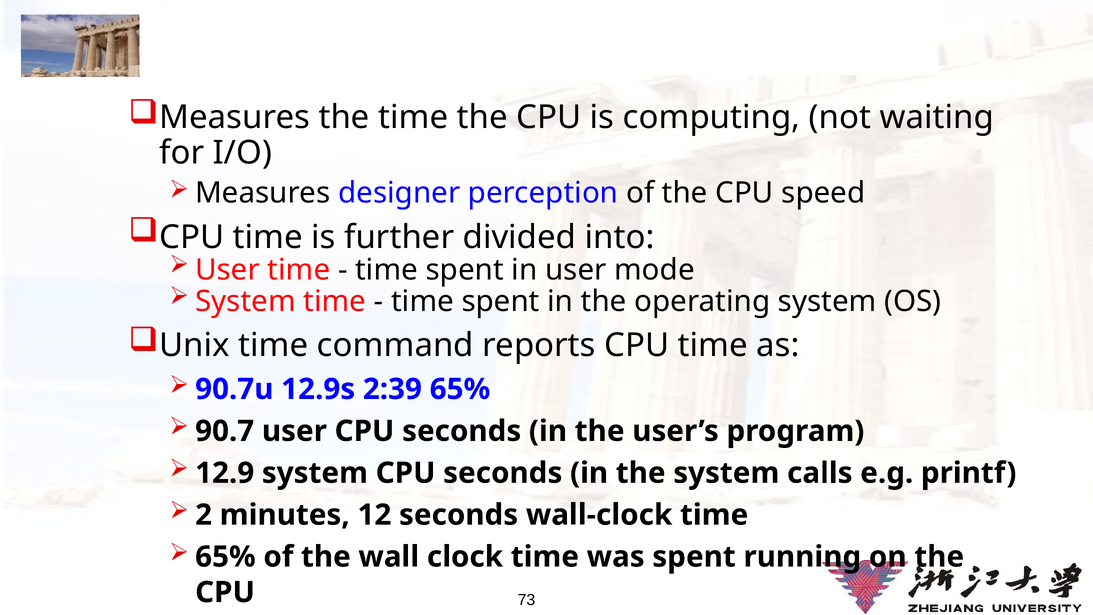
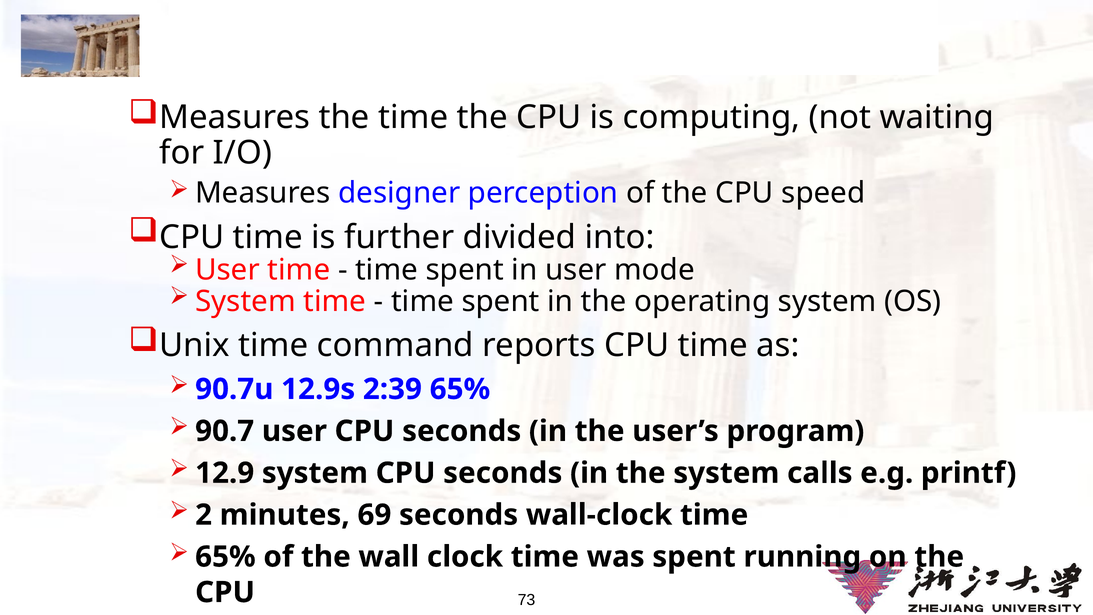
12: 12 -> 69
